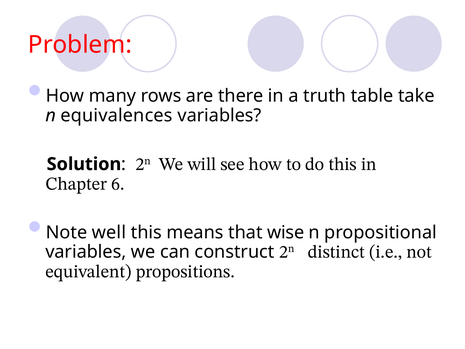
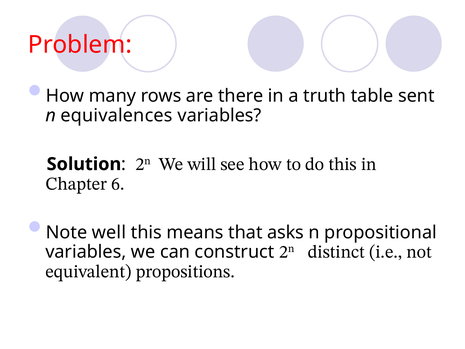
take: take -> sent
wise: wise -> asks
